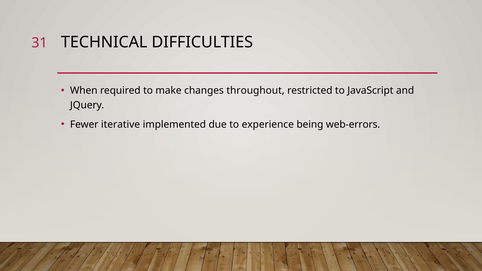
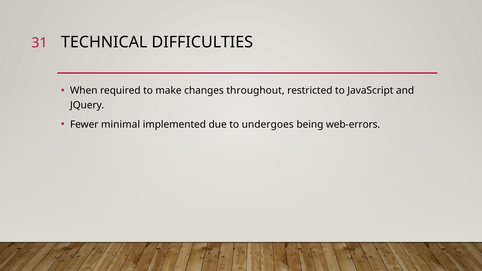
iterative: iterative -> minimal
experience: experience -> undergoes
